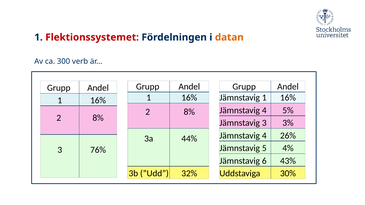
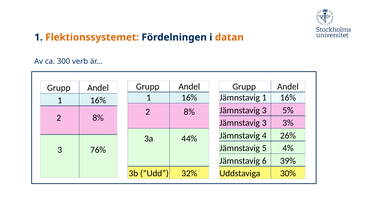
Flektionssystemet colour: red -> orange
4 at (264, 110): 4 -> 3
43%: 43% -> 39%
